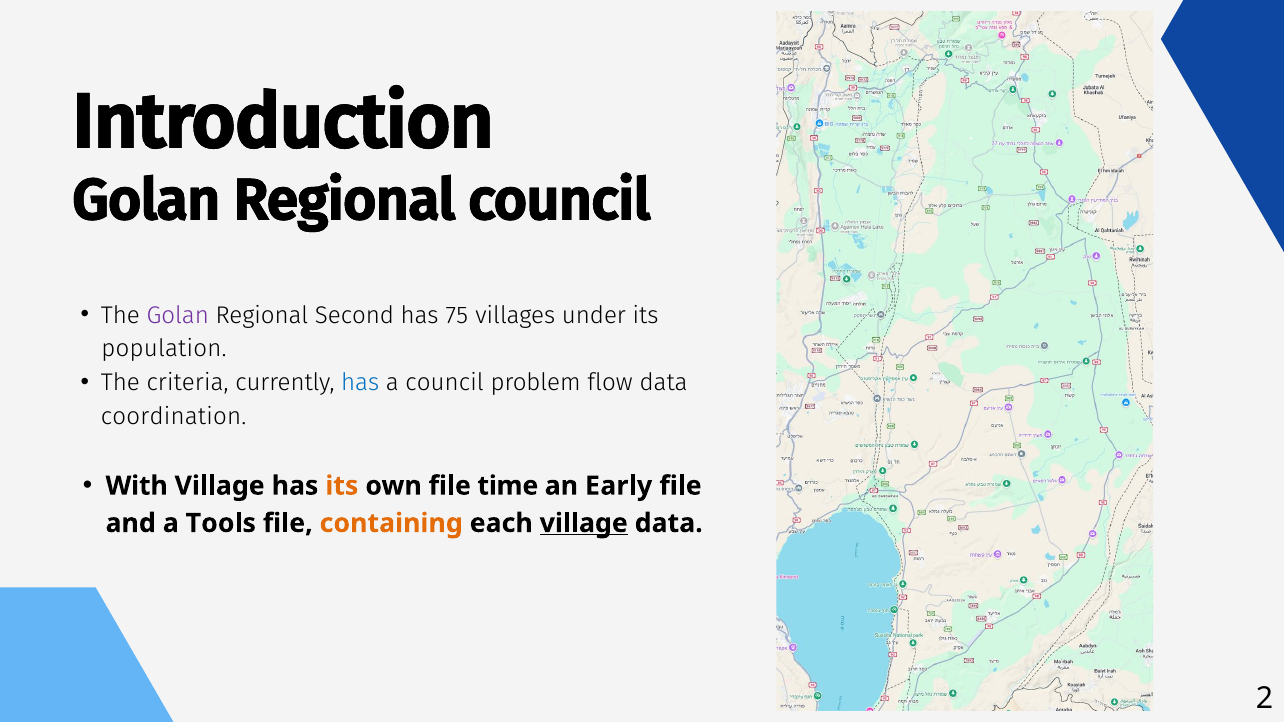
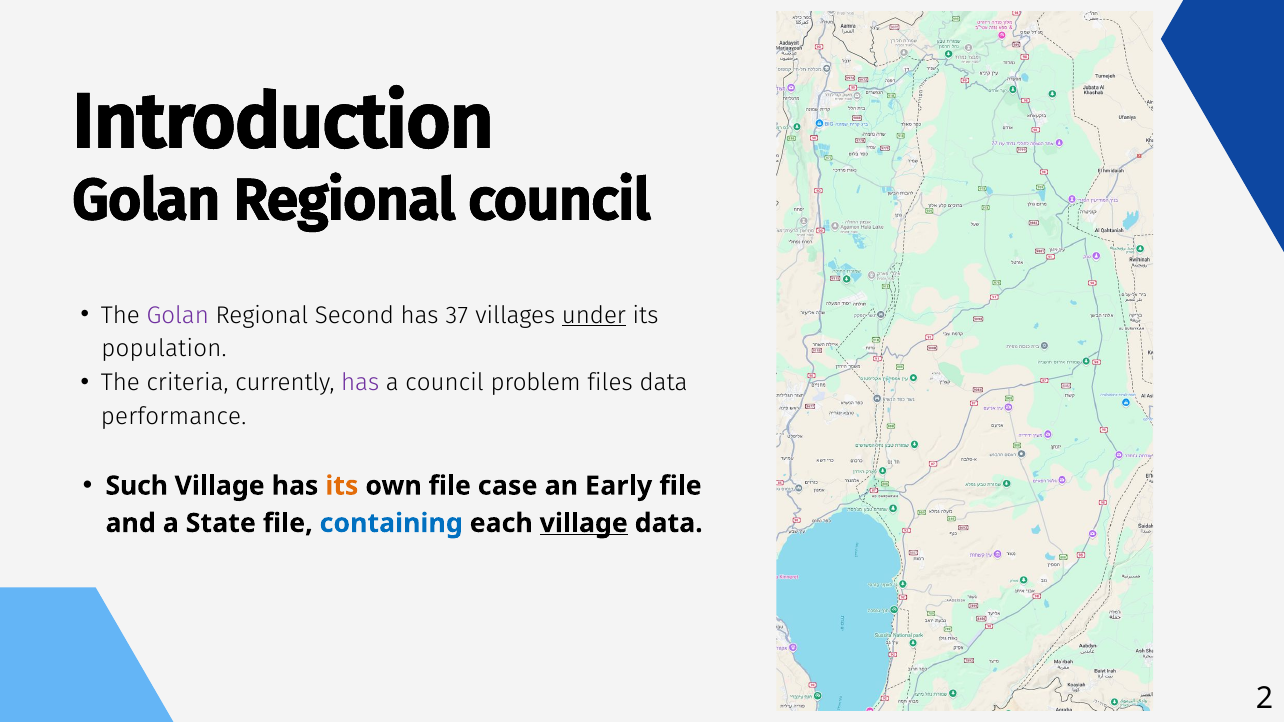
75: 75 -> 37
under underline: none -> present
has at (360, 383) colour: blue -> purple
flow: flow -> files
coordination: coordination -> performance
With: With -> Such
time: time -> case
Tools: Tools -> State
containing colour: orange -> blue
